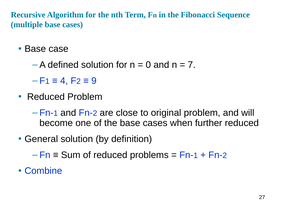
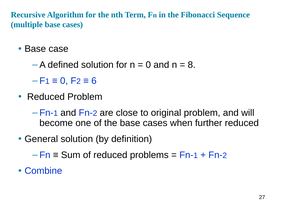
7: 7 -> 8
4 at (64, 81): 4 -> 0
9: 9 -> 6
